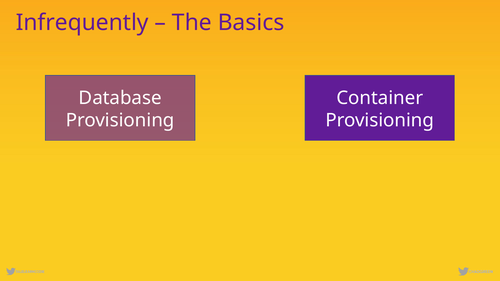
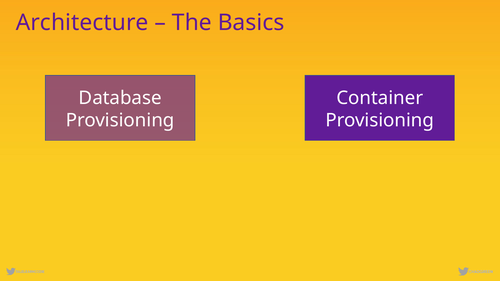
Infrequently: Infrequently -> Architecture
